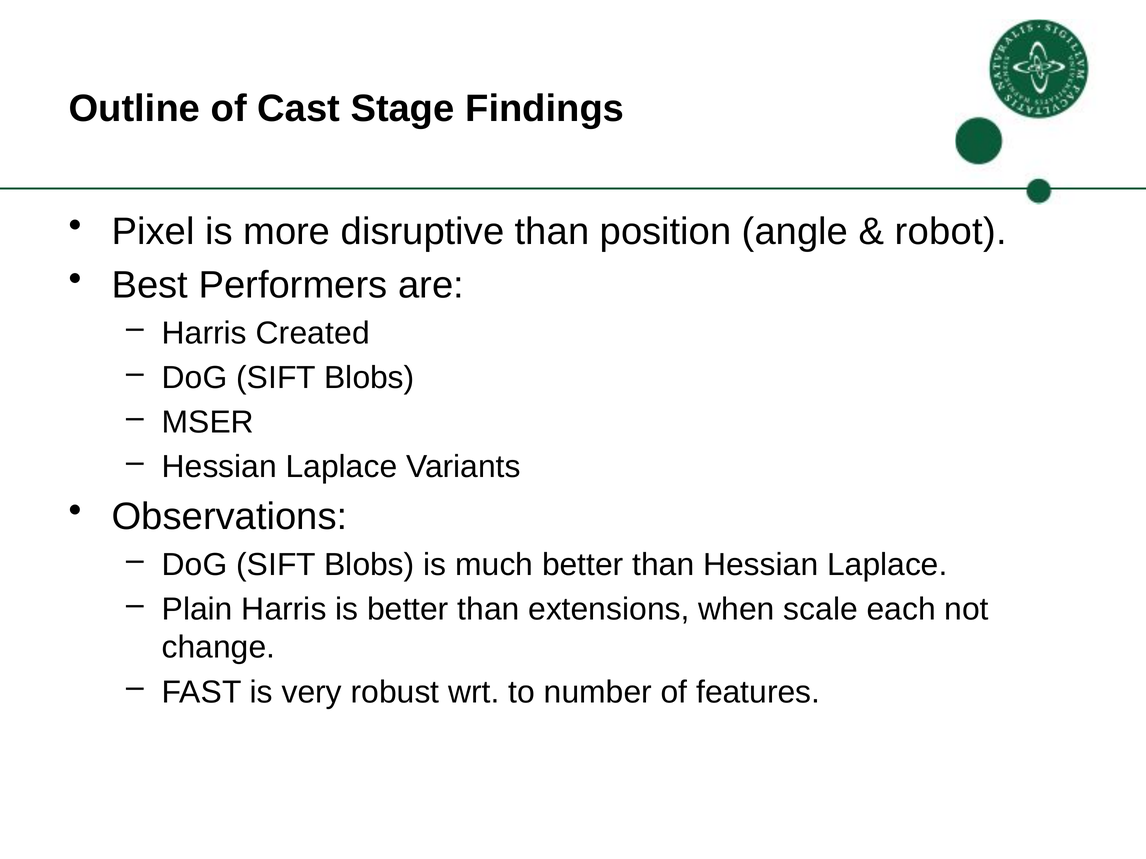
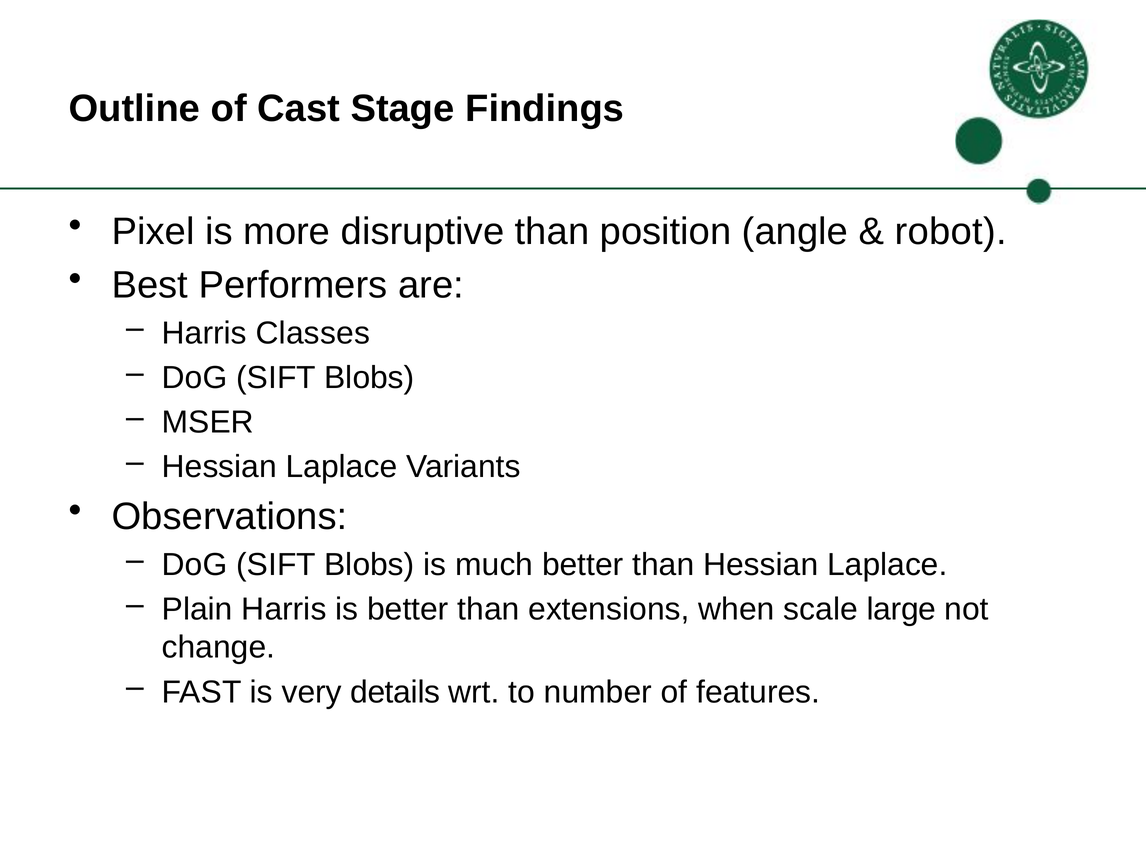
Created: Created -> Classes
each: each -> large
robust: robust -> details
